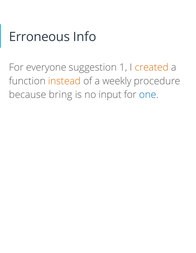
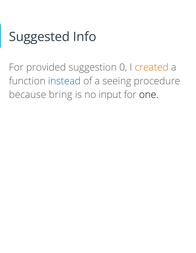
Erroneous: Erroneous -> Suggested
everyone: everyone -> provided
1: 1 -> 0
instead colour: orange -> blue
weekly: weekly -> seeing
one colour: blue -> black
